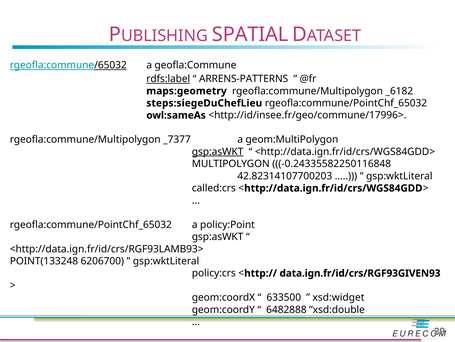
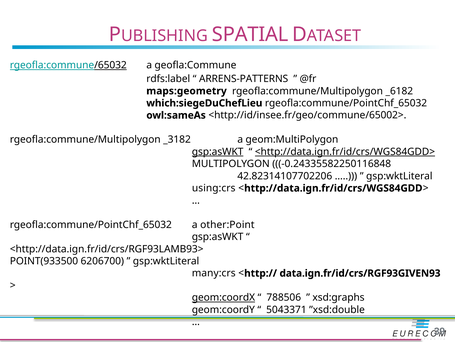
rdfs:label underline: present -> none
steps:siegeDuChefLieu: steps:siegeDuChefLieu -> which:siegeDuChefLieu
<http://id/insee.fr/geo/commune/17996>: <http://id/insee.fr/geo/commune/17996> -> <http://id/insee.fr/geo/commune/65002>
_7377: _7377 -> _3182
<http://data.ign.fr/id/crs/WGS84GDD> at (345, 151) underline: none -> present
42.82314107700203: 42.82314107700203 -> 42.82314107702206
called:crs: called:crs -> using:crs
policy:Point: policy:Point -> other:Point
POINT(133248: POINT(133248 -> POINT(933500
policy:crs: policy:crs -> many:crs
geom:coordX underline: none -> present
633500: 633500 -> 788506
xsd:widget: xsd:widget -> xsd:graphs
6482888: 6482888 -> 5043371
